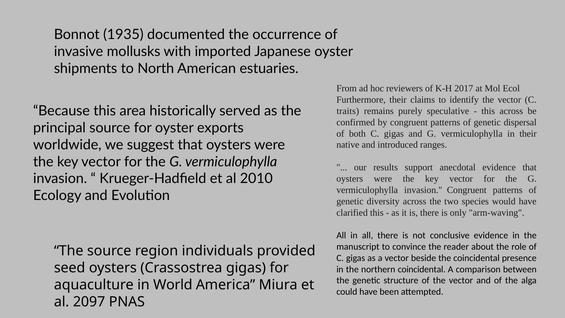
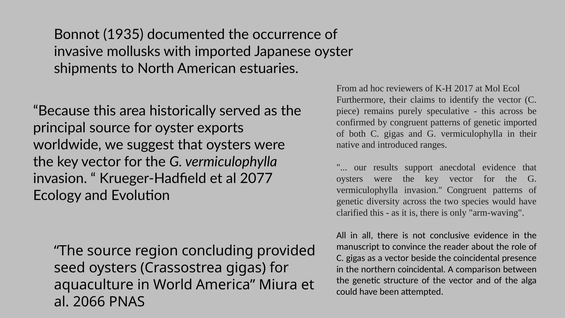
traits: traits -> piece
genetic dispersal: dispersal -> imported
2010: 2010 -> 2077
individuals: individuals -> concluding
2097: 2097 -> 2066
